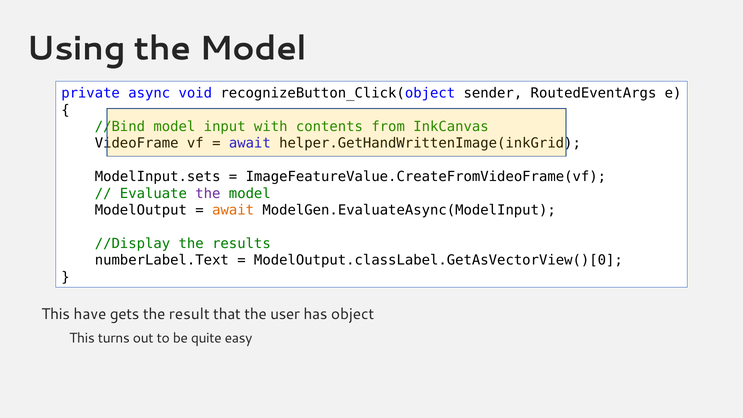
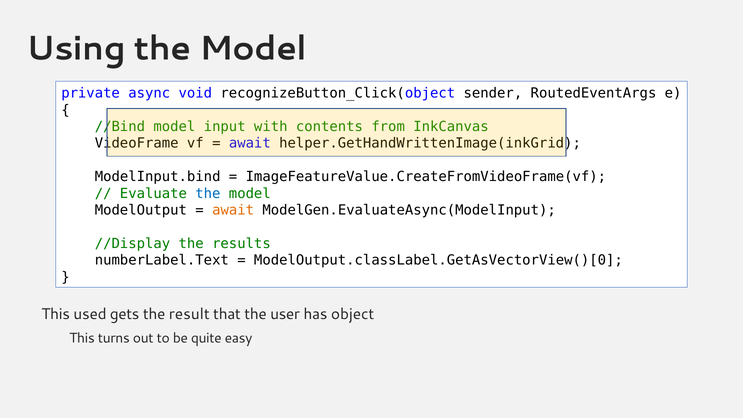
ModelInput.sets: ModelInput.sets -> ModelInput.bind
the at (208, 193) colour: purple -> blue
have: have -> used
